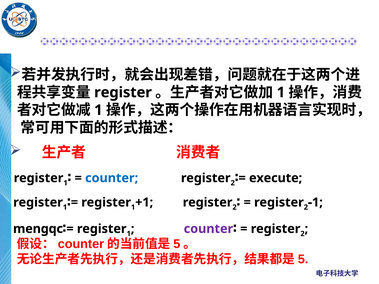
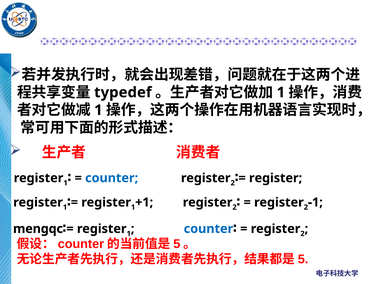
register at (123, 92): register -> typedef
execute at (276, 178): execute -> register
counter at (208, 229) colour: purple -> blue
